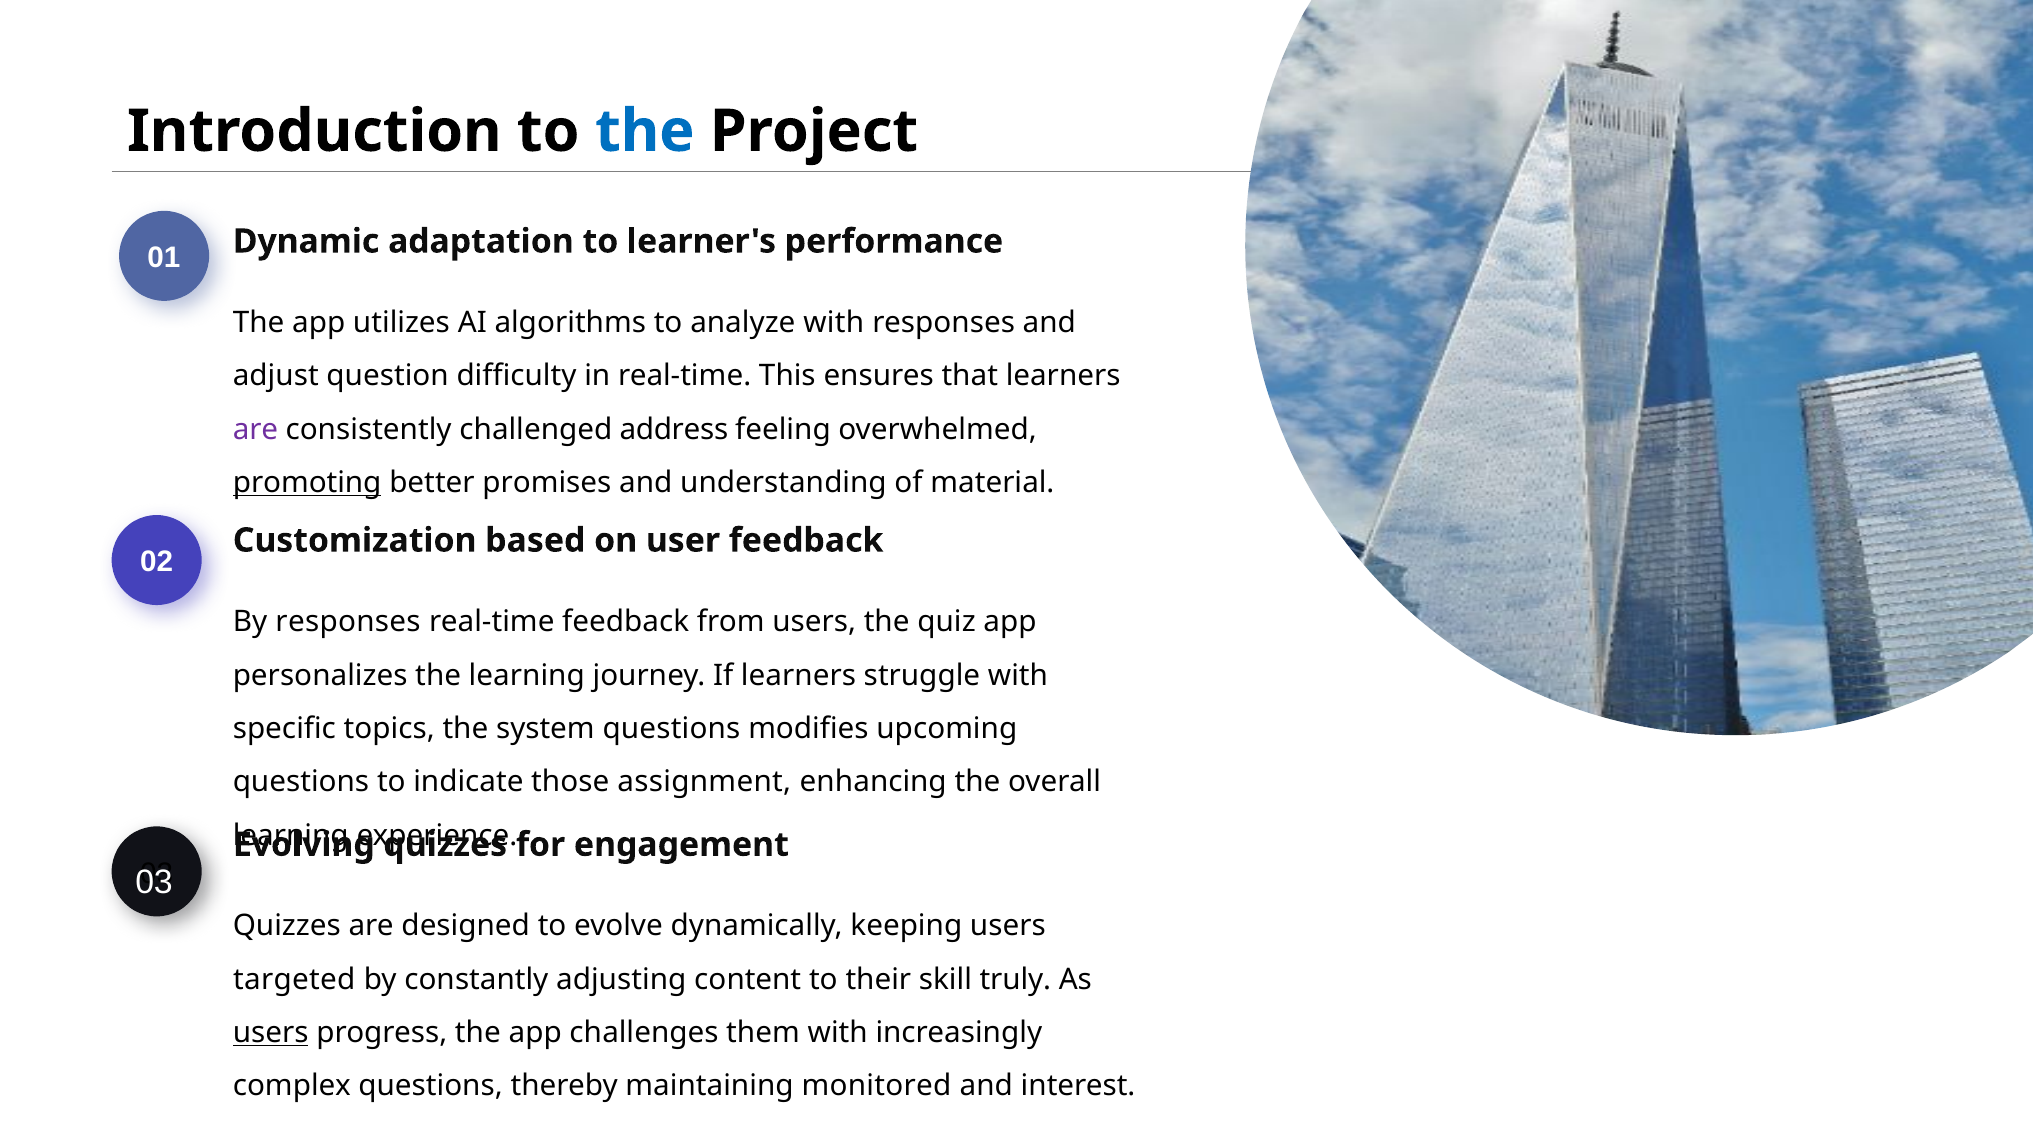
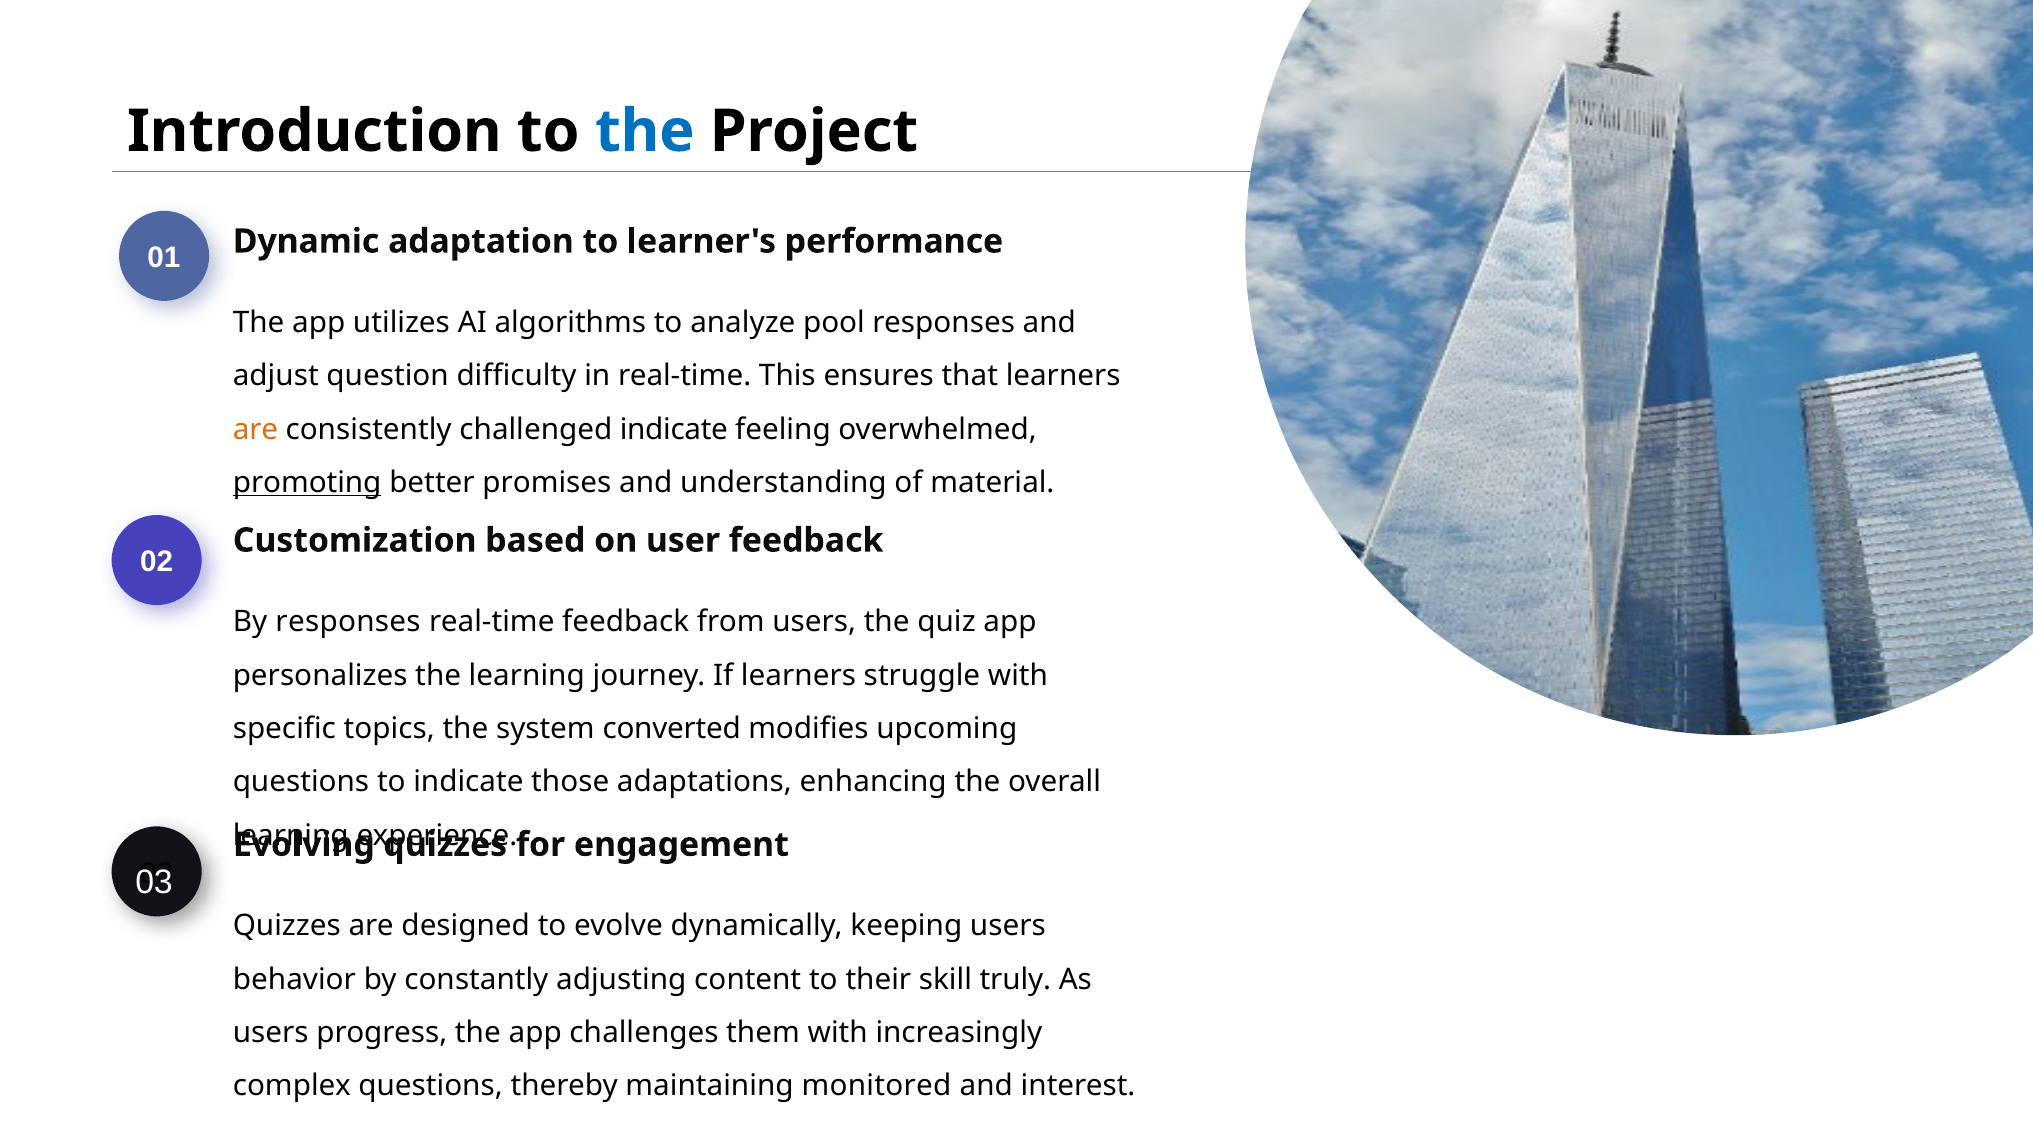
analyze with: with -> pool
are at (255, 430) colour: purple -> orange
challenged address: address -> indicate
system questions: questions -> converted
assignment: assignment -> adaptations
targeted: targeted -> behavior
users at (271, 1033) underline: present -> none
